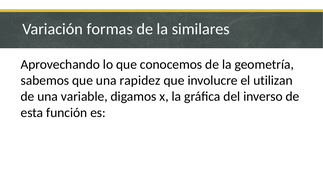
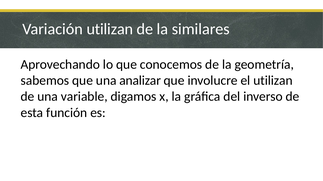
Variación formas: formas -> utilizan
rapidez: rapidez -> analizar
